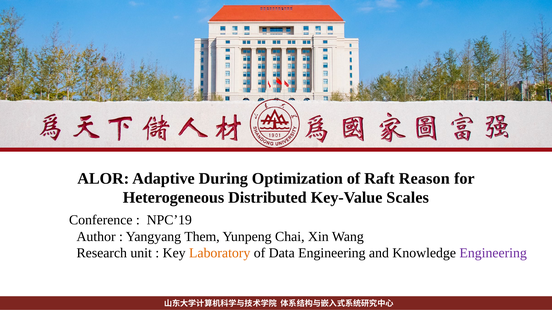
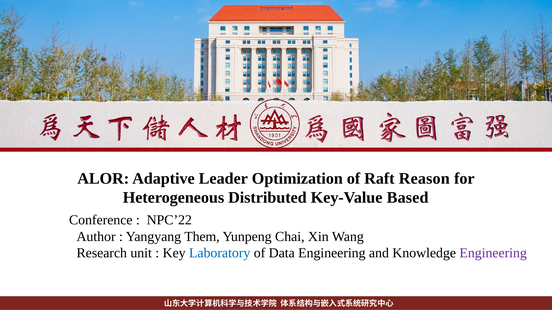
During: During -> Leader
Scales: Scales -> Based
NPC’19: NPC’19 -> NPC’22
Laboratory colour: orange -> blue
